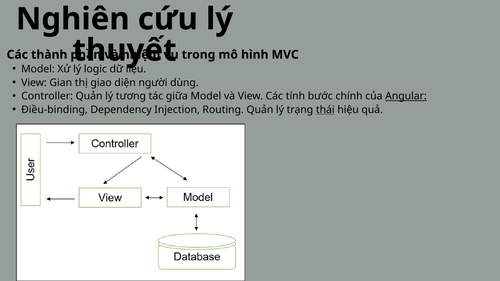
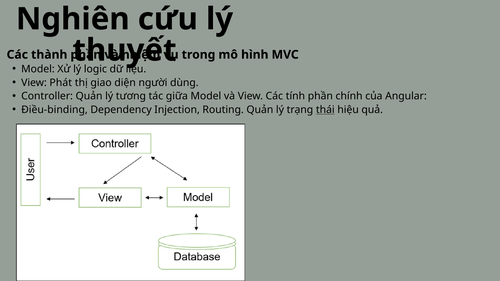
Gian: Gian -> Phát
tính bước: bước -> phần
Angular underline: present -> none
